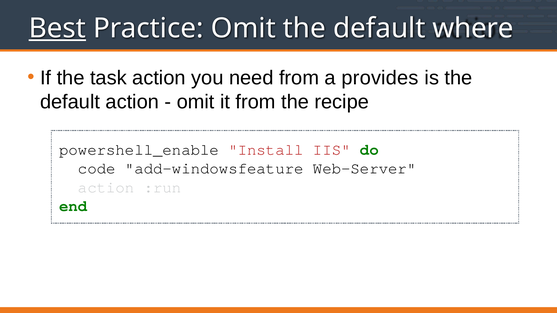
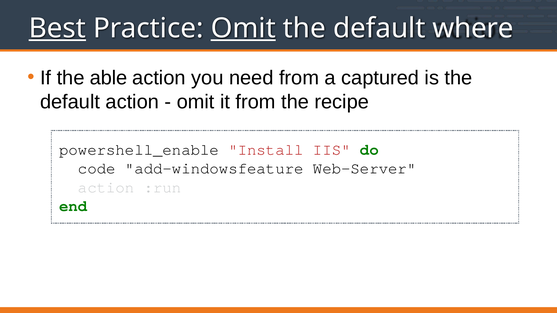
Omit at (243, 28) underline: none -> present
task: task -> able
provides: provides -> captured
